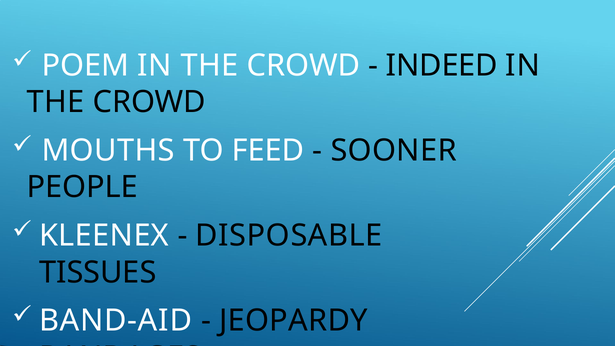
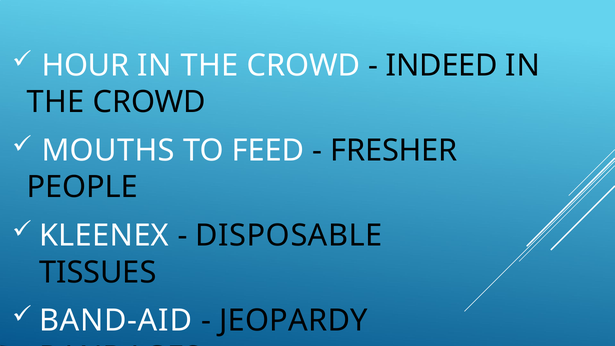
POEM: POEM -> HOUR
SOONER: SOONER -> FRESHER
